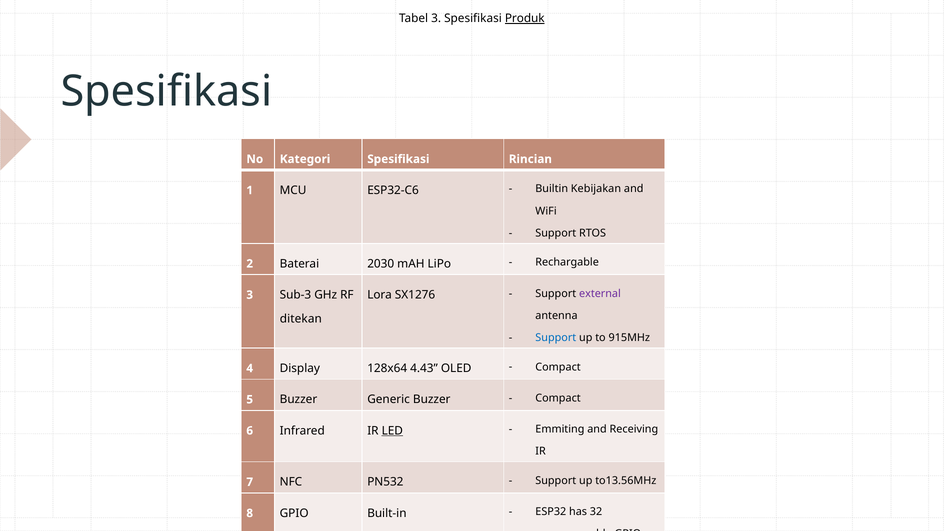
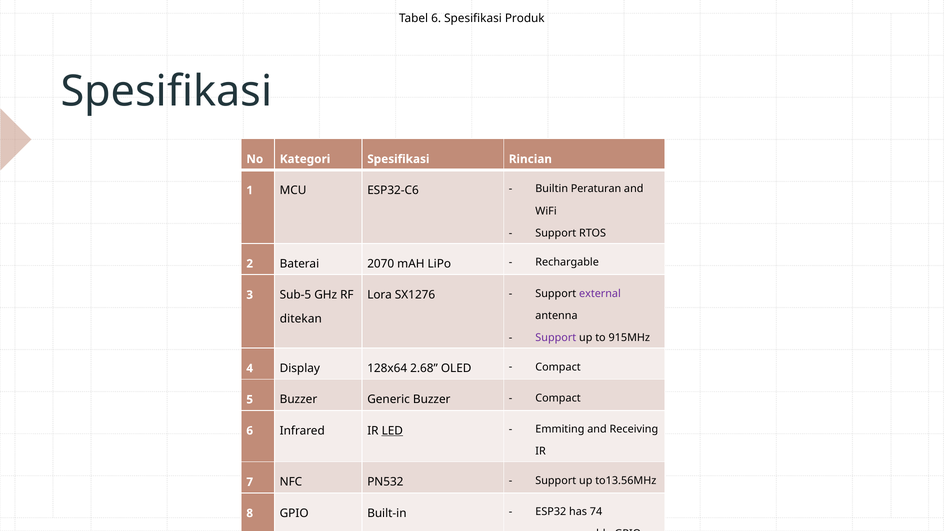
Tabel 3: 3 -> 6
Produk underline: present -> none
Kebijakan: Kebijakan -> Peraturan
2030: 2030 -> 2070
Sub-3: Sub-3 -> Sub-5
Support at (556, 338) colour: blue -> purple
4.43: 4.43 -> 2.68
32: 32 -> 74
